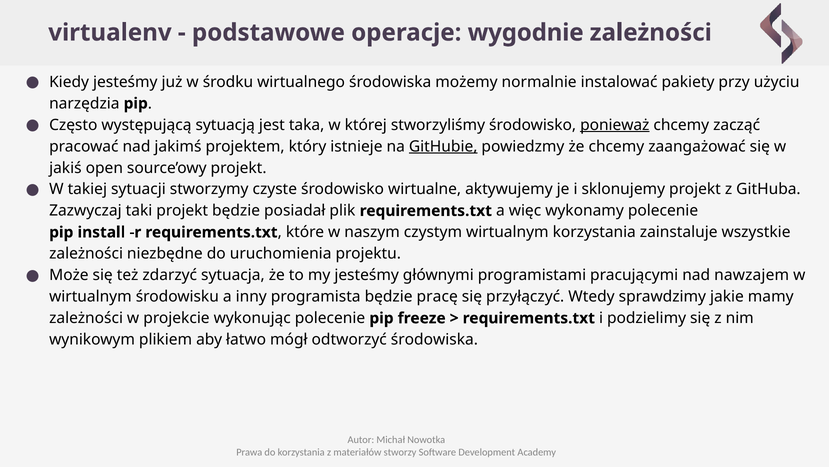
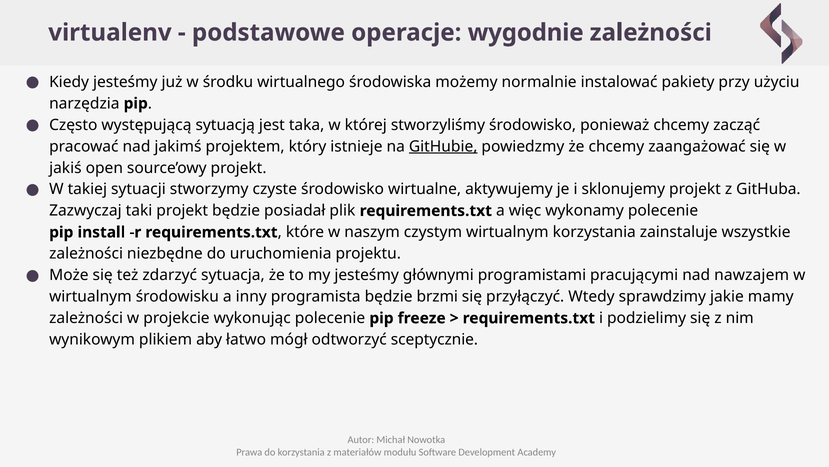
ponieważ underline: present -> none
pracę: pracę -> brzmi
odtworzyć środowiska: środowiska -> sceptycznie
stworzy: stworzy -> modułu
